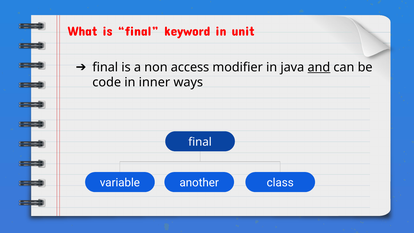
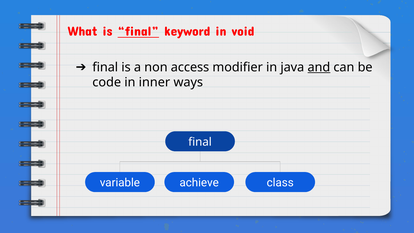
final at (138, 32) underline: none -> present
unit: unit -> void
another: another -> achieve
